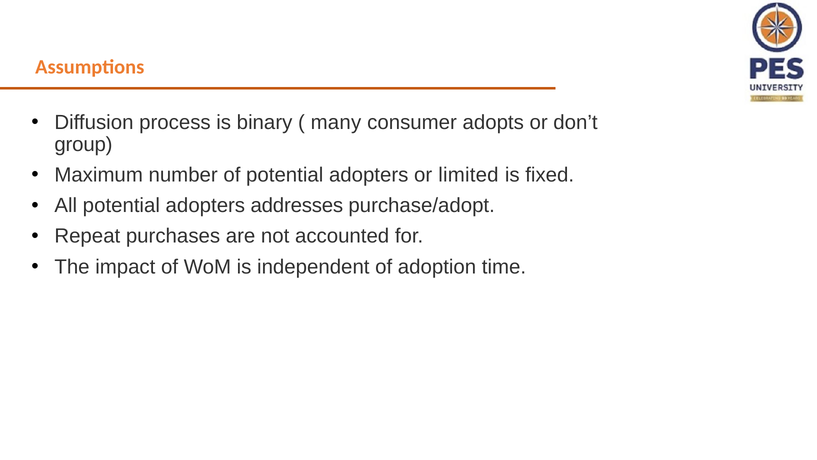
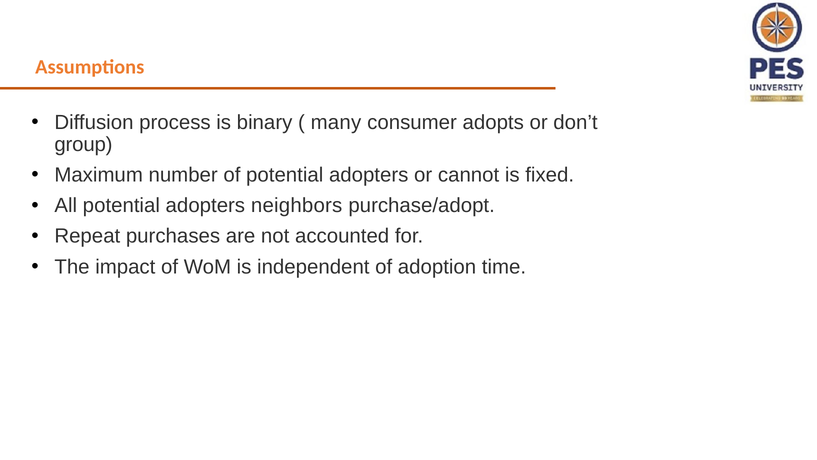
limited: limited -> cannot
addresses: addresses -> neighbors
